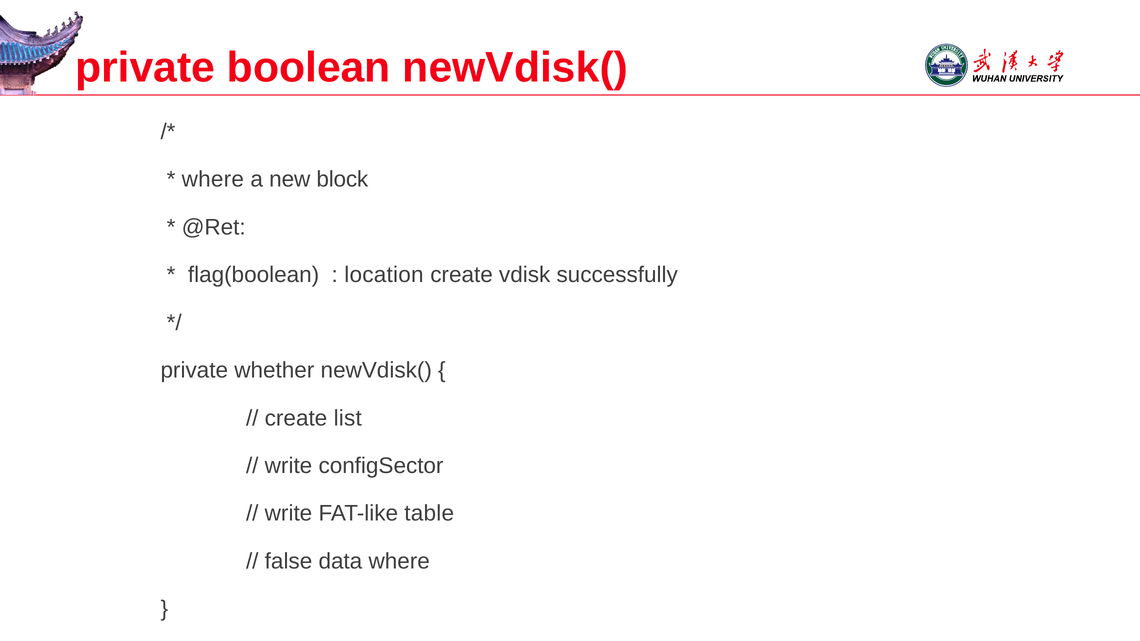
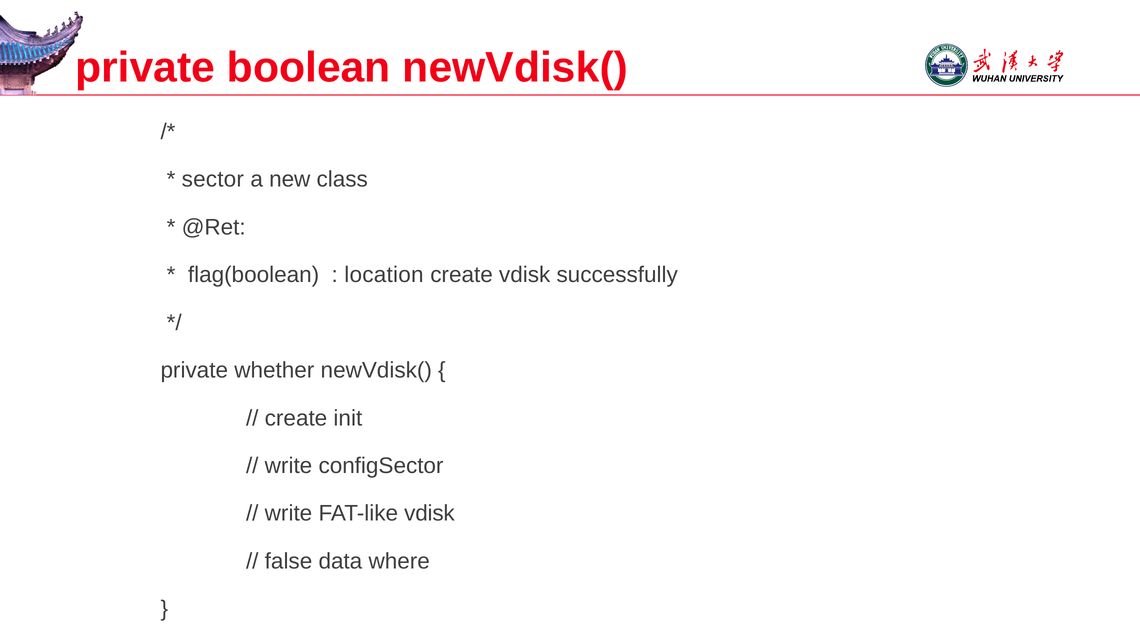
where at (213, 180): where -> sector
block: block -> class
list: list -> init
FAT-like table: table -> vdisk
